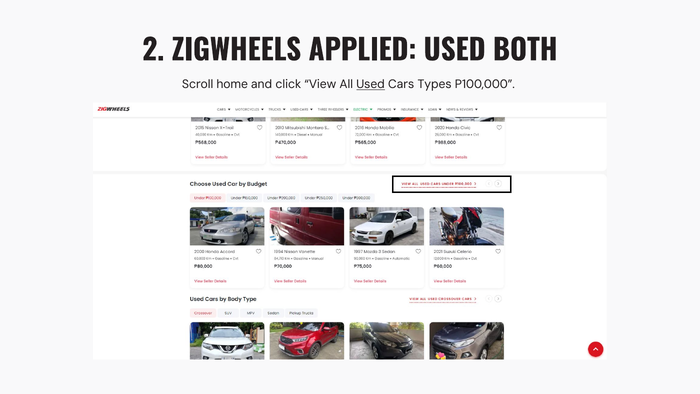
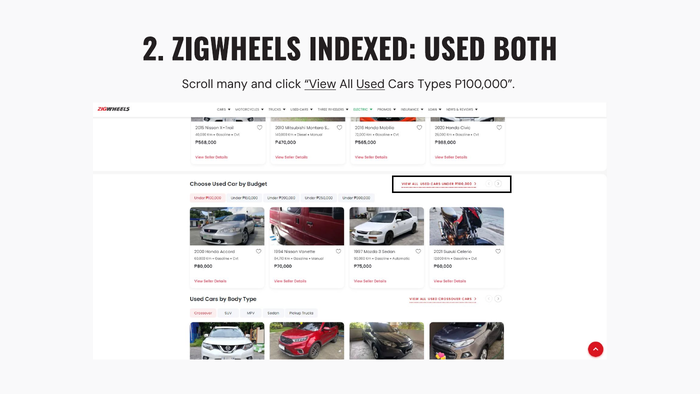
APPLIED: APPLIED -> INDEXED
home: home -> many
View underline: none -> present
